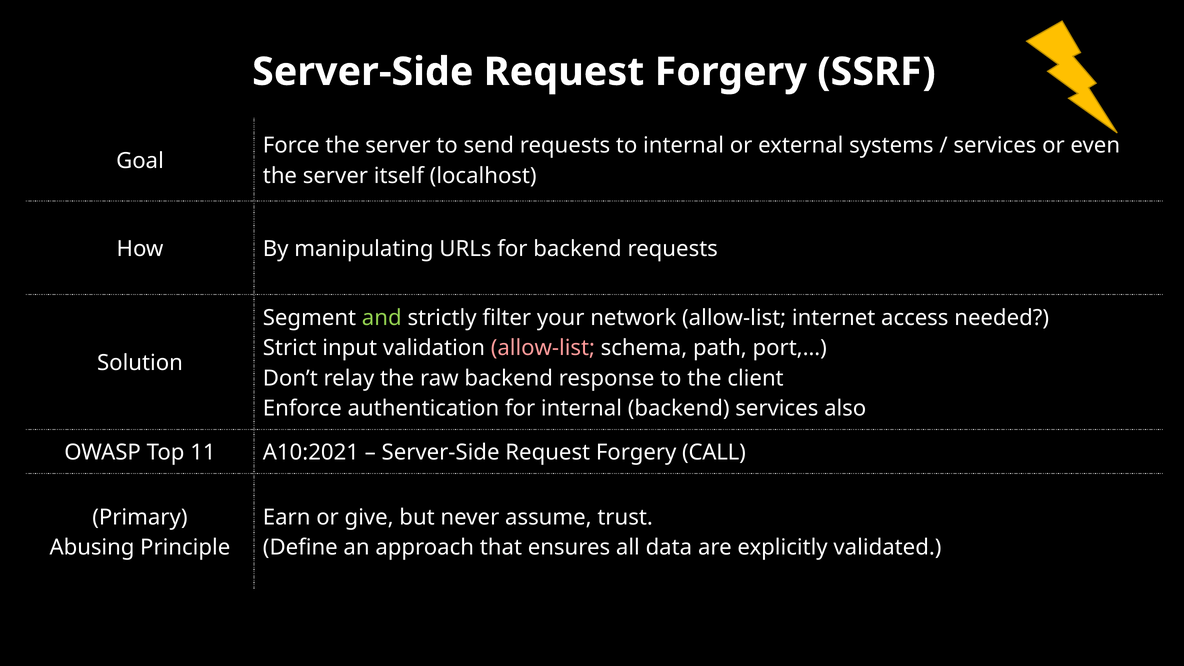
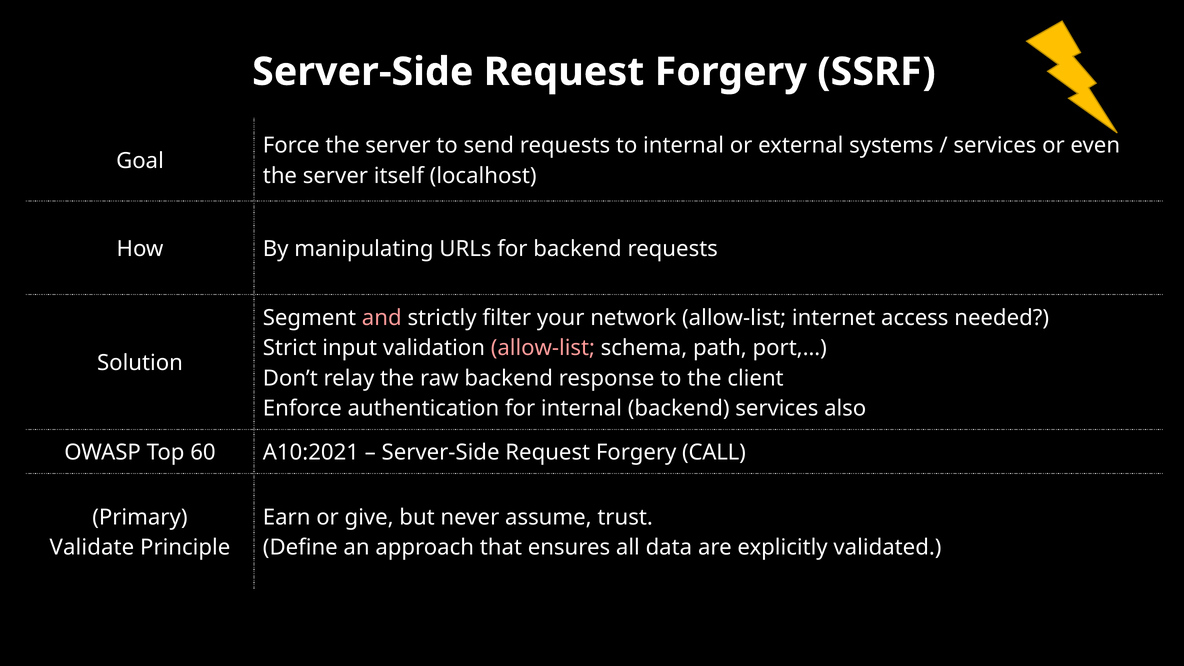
and colour: light green -> pink
11: 11 -> 60
Abusing: Abusing -> Validate
